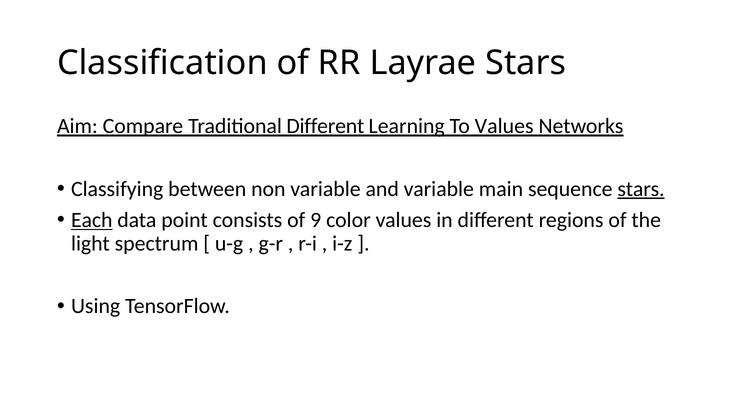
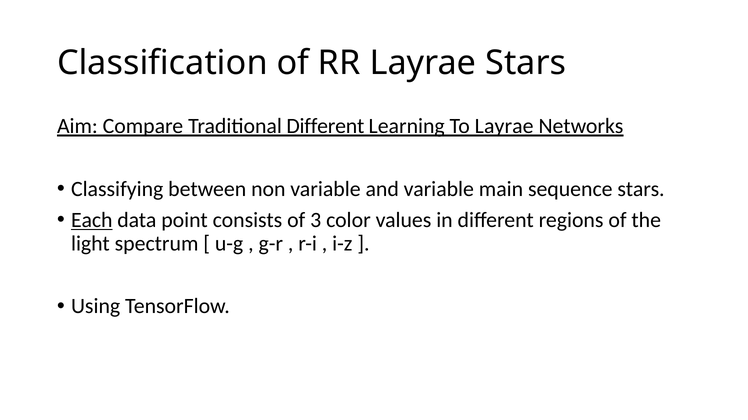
To Values: Values -> Layrae
stars at (641, 189) underline: present -> none
9: 9 -> 3
